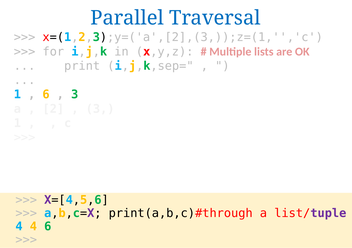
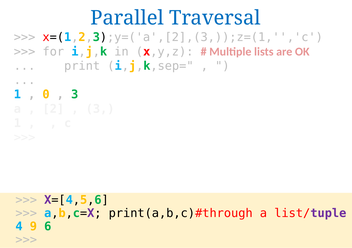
6 at (46, 95): 6 -> 0
4 4: 4 -> 9
